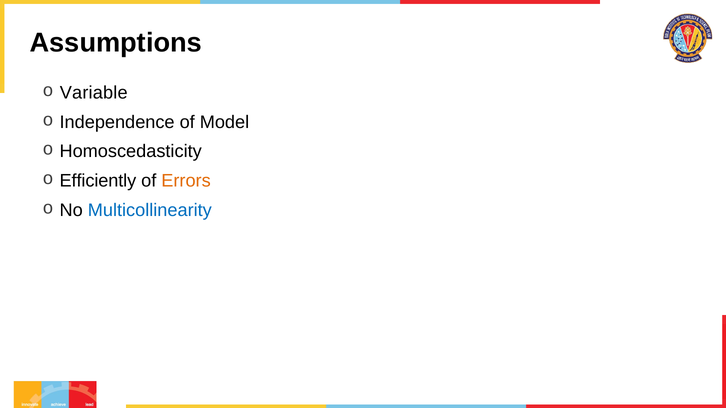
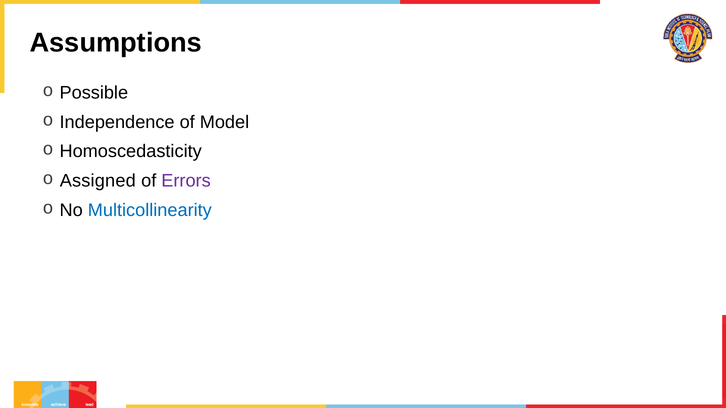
Variable: Variable -> Possible
Efficiently: Efficiently -> Assigned
Errors colour: orange -> purple
